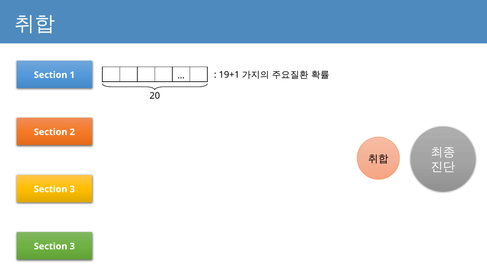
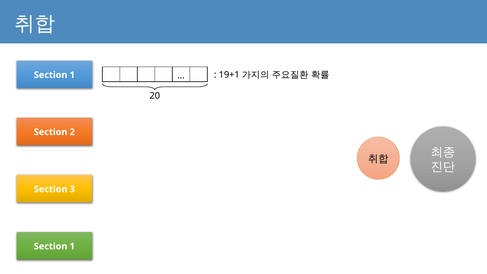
3 at (72, 246): 3 -> 1
